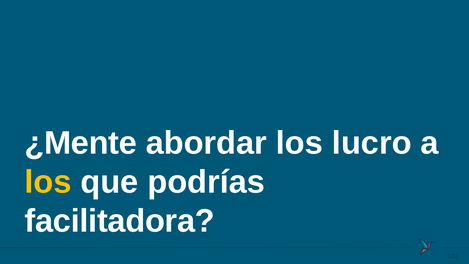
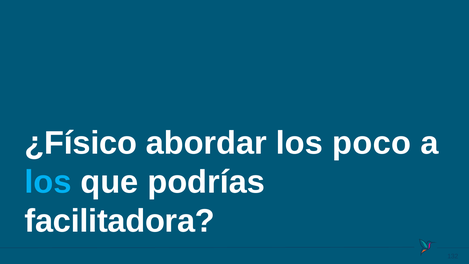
¿Mente: ¿Mente -> ¿Físico
lucro: lucro -> poco
los at (48, 182) colour: yellow -> light blue
